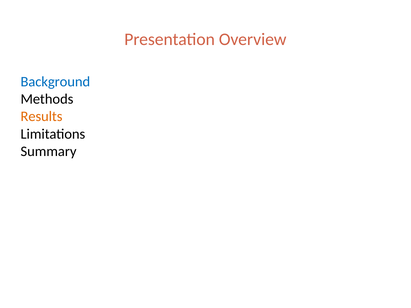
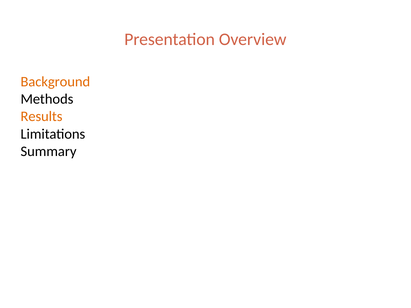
Background colour: blue -> orange
